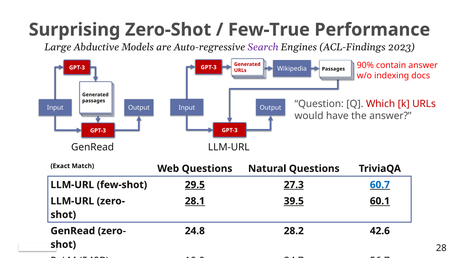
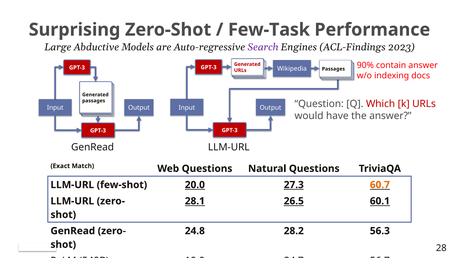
Few-True: Few-True -> Few-Task
29.5: 29.5 -> 20.0
60.7 colour: blue -> orange
39.5: 39.5 -> 26.5
42.6: 42.6 -> 56.3
